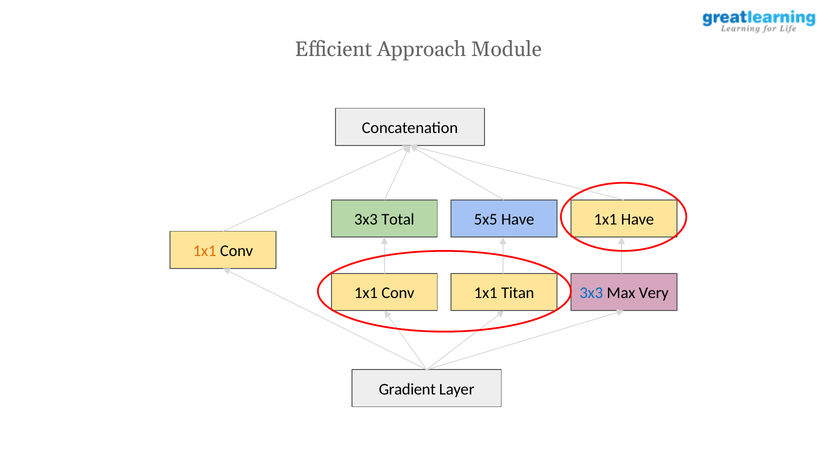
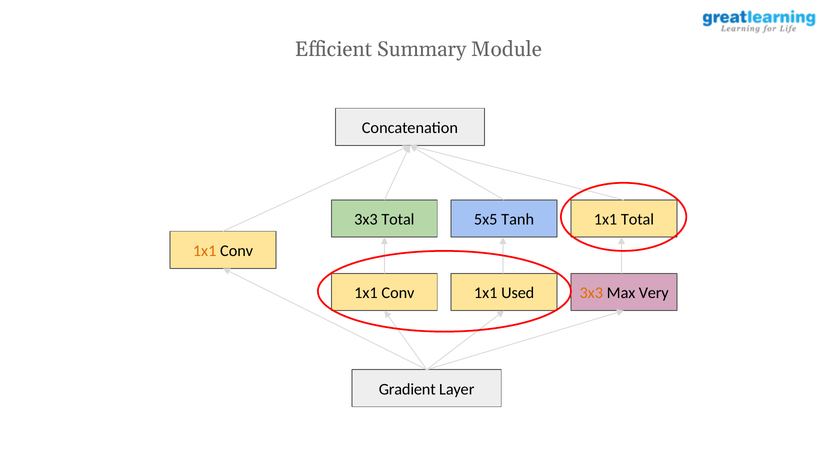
Approach: Approach -> Summary
5x5 Have: Have -> Tanh
1x1 Have: Have -> Total
Titan: Titan -> Used
3x3 at (591, 293) colour: blue -> orange
